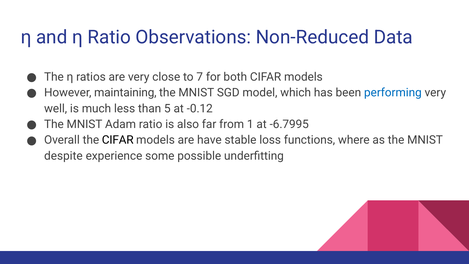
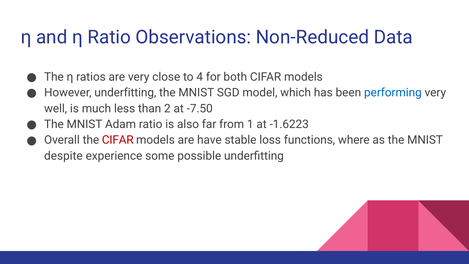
7: 7 -> 4
However maintaining: maintaining -> underfitting
5: 5 -> 2
-0.12: -0.12 -> -7.50
-6.7995: -6.7995 -> -1.6223
CIFAR at (118, 140) colour: black -> red
